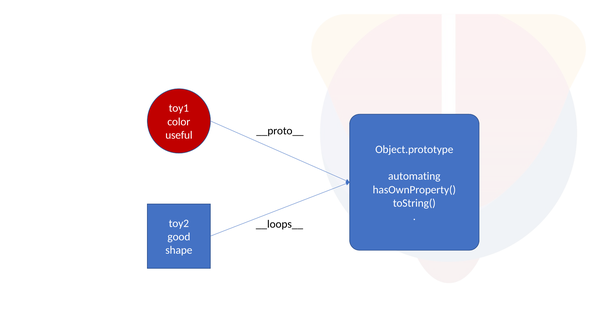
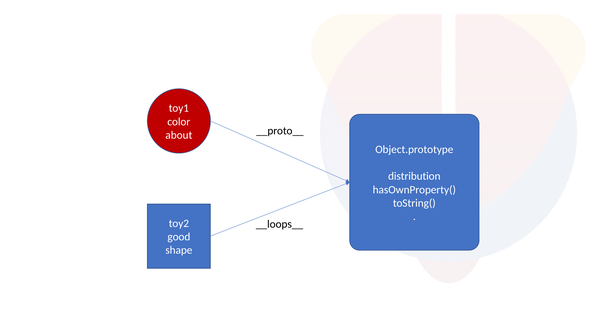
useful: useful -> about
automating: automating -> distribution
